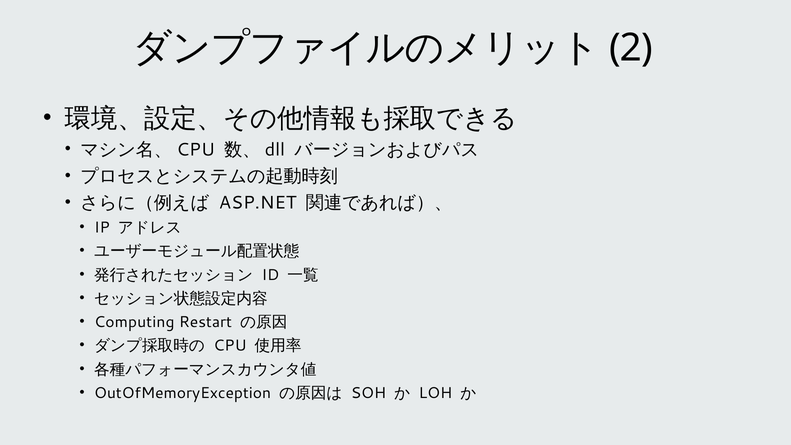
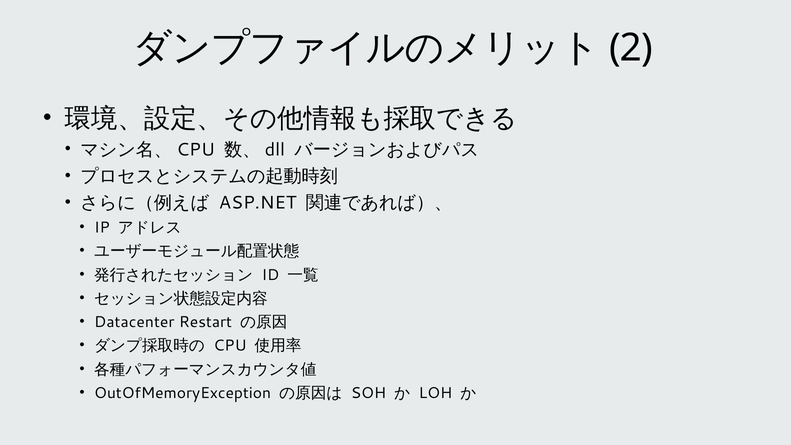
Computing: Computing -> Datacenter
